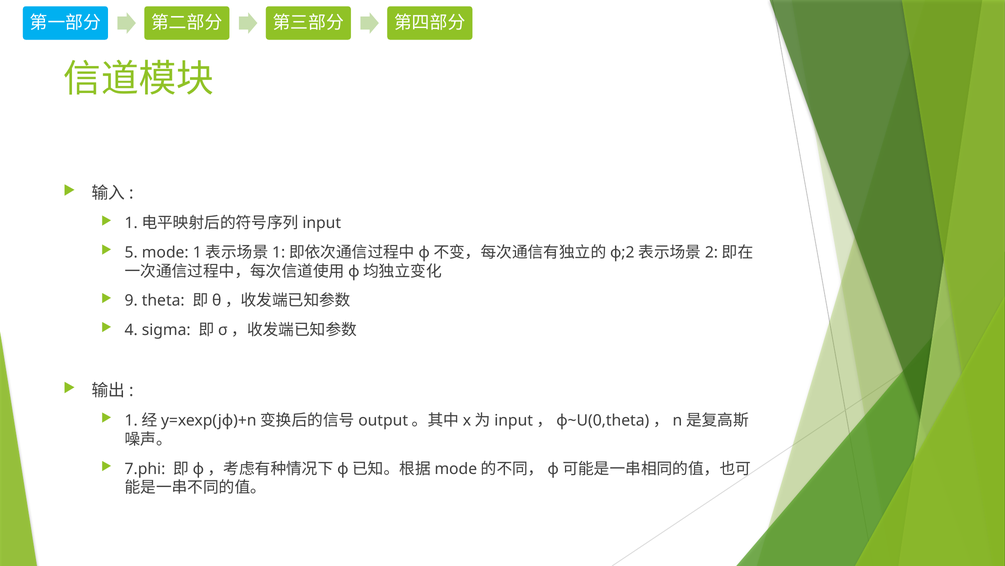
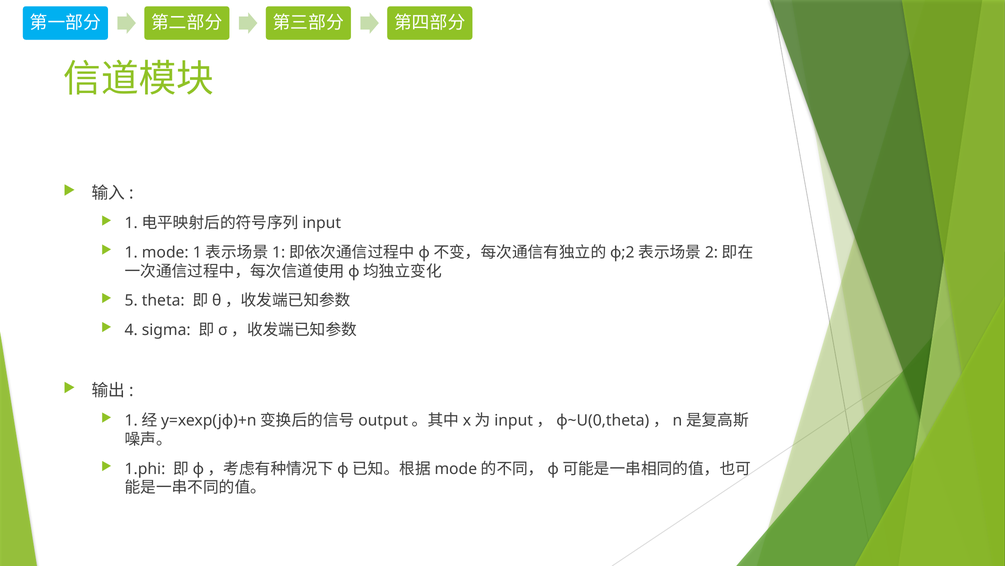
5: 5 -> 1
9: 9 -> 5
7.phi: 7.phi -> 1.phi
